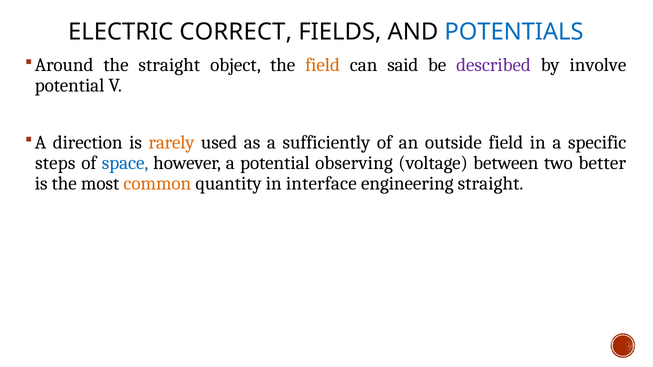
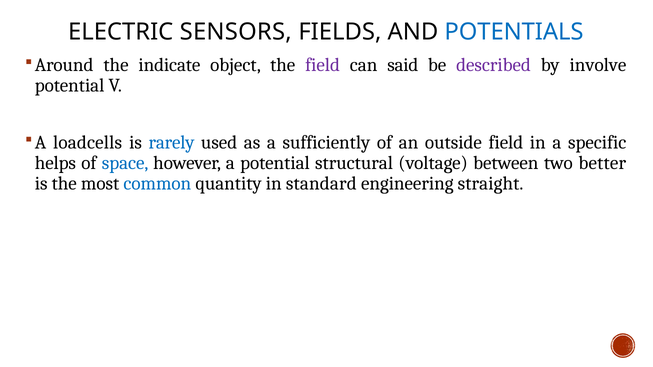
CORRECT: CORRECT -> SENSORS
the straight: straight -> indicate
field at (323, 65) colour: orange -> purple
direction: direction -> loadcells
rarely colour: orange -> blue
steps: steps -> helps
observing: observing -> structural
common colour: orange -> blue
interface: interface -> standard
